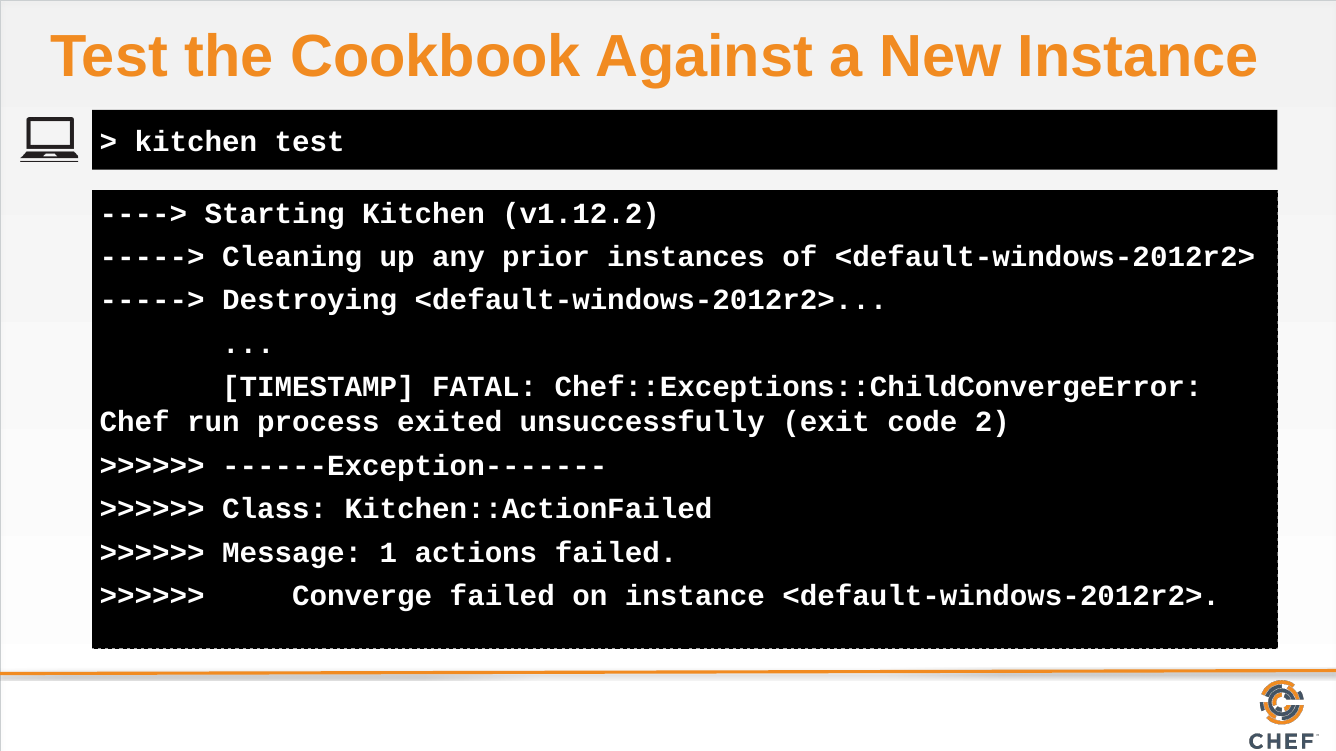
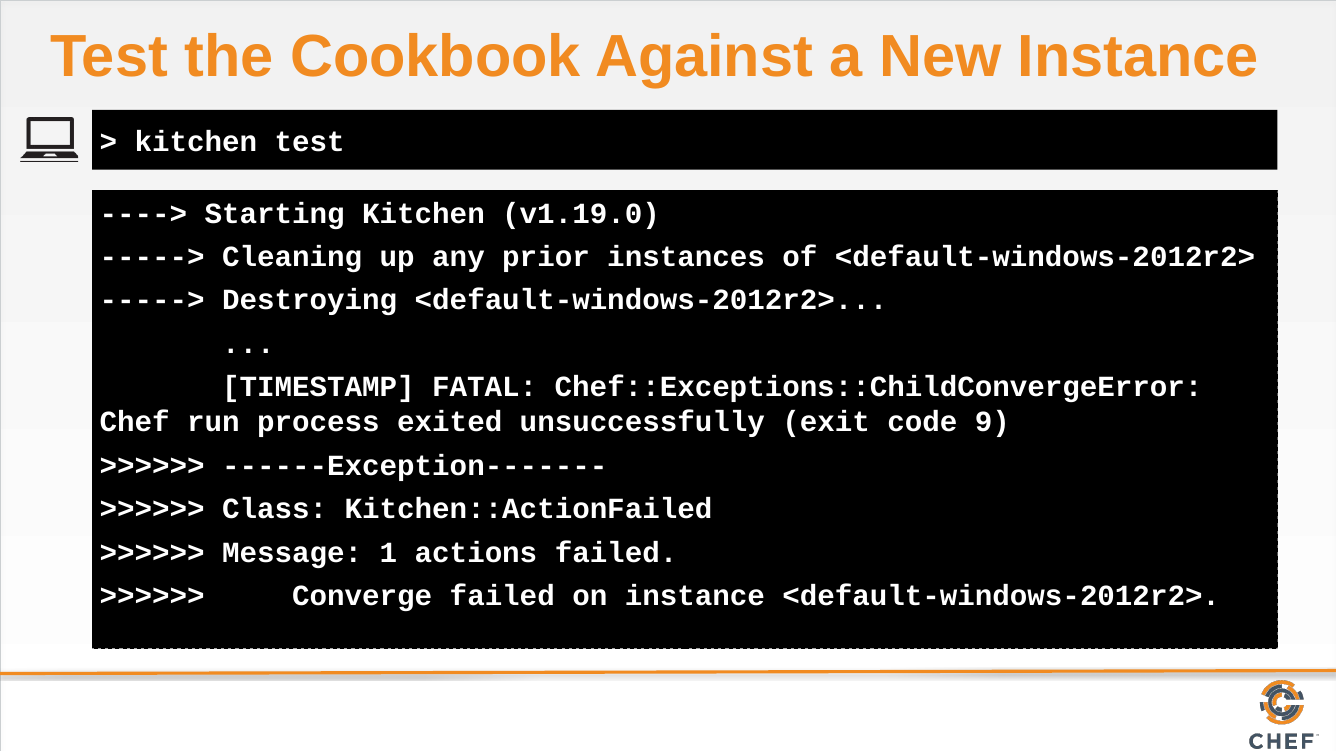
v1.12.2: v1.12.2 -> v1.19.0
2: 2 -> 9
